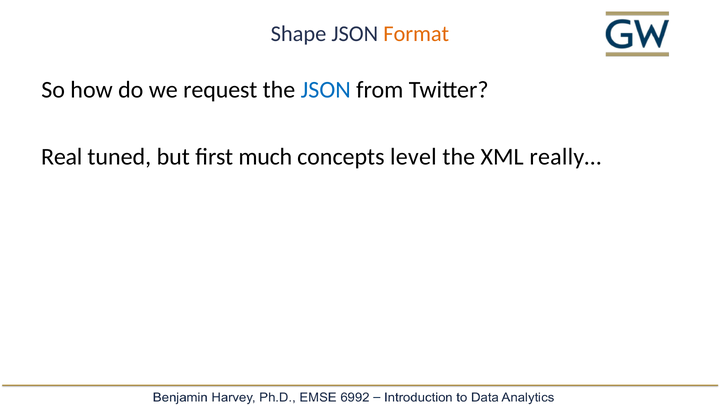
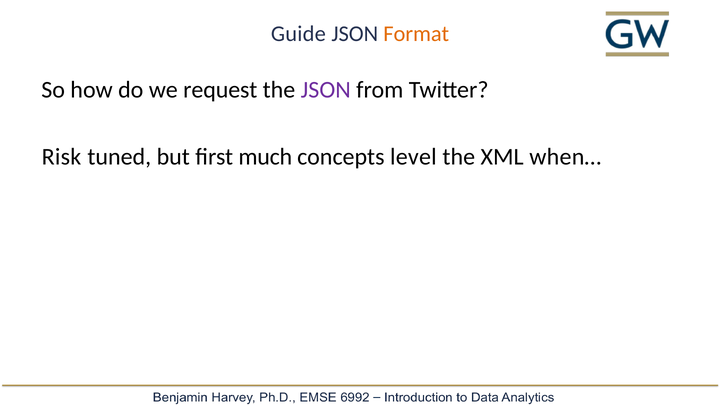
Shape: Shape -> Guide
JSON at (326, 90) colour: blue -> purple
Real: Real -> Risk
really…: really… -> when…
